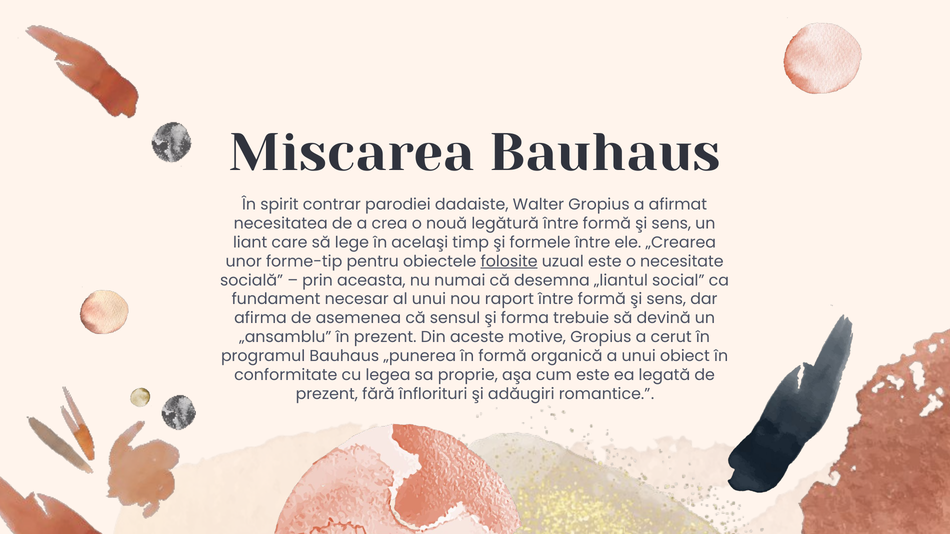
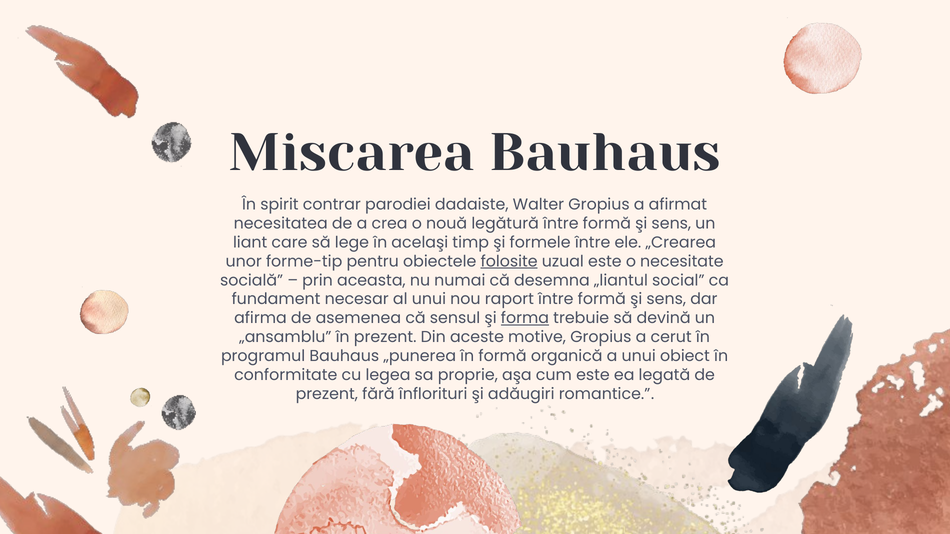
forma underline: none -> present
